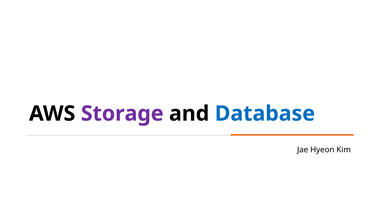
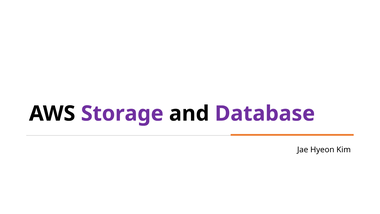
Database colour: blue -> purple
